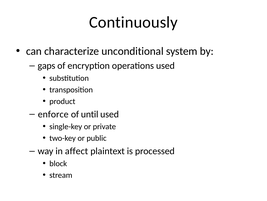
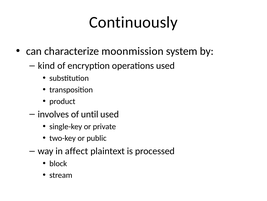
unconditional: unconditional -> moonmission
gaps: gaps -> kind
enforce: enforce -> involves
